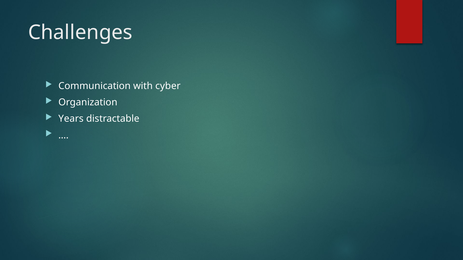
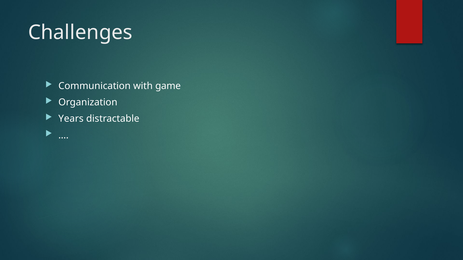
cyber: cyber -> game
